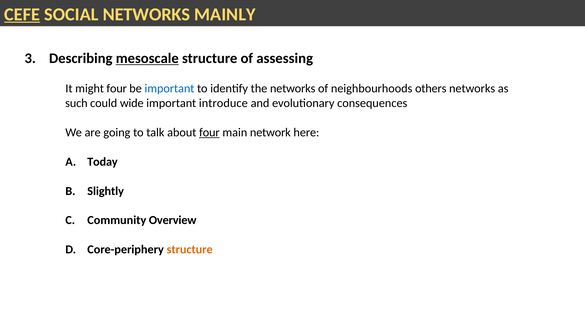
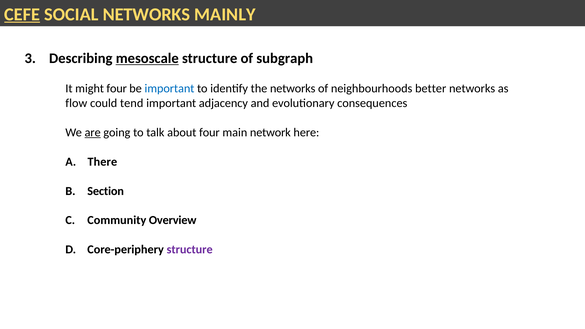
assessing: assessing -> subgraph
others: others -> better
such: such -> flow
wide: wide -> tend
introduce: introduce -> adjacency
are underline: none -> present
four at (209, 133) underline: present -> none
Today: Today -> There
Slightly: Slightly -> Section
structure at (190, 250) colour: orange -> purple
